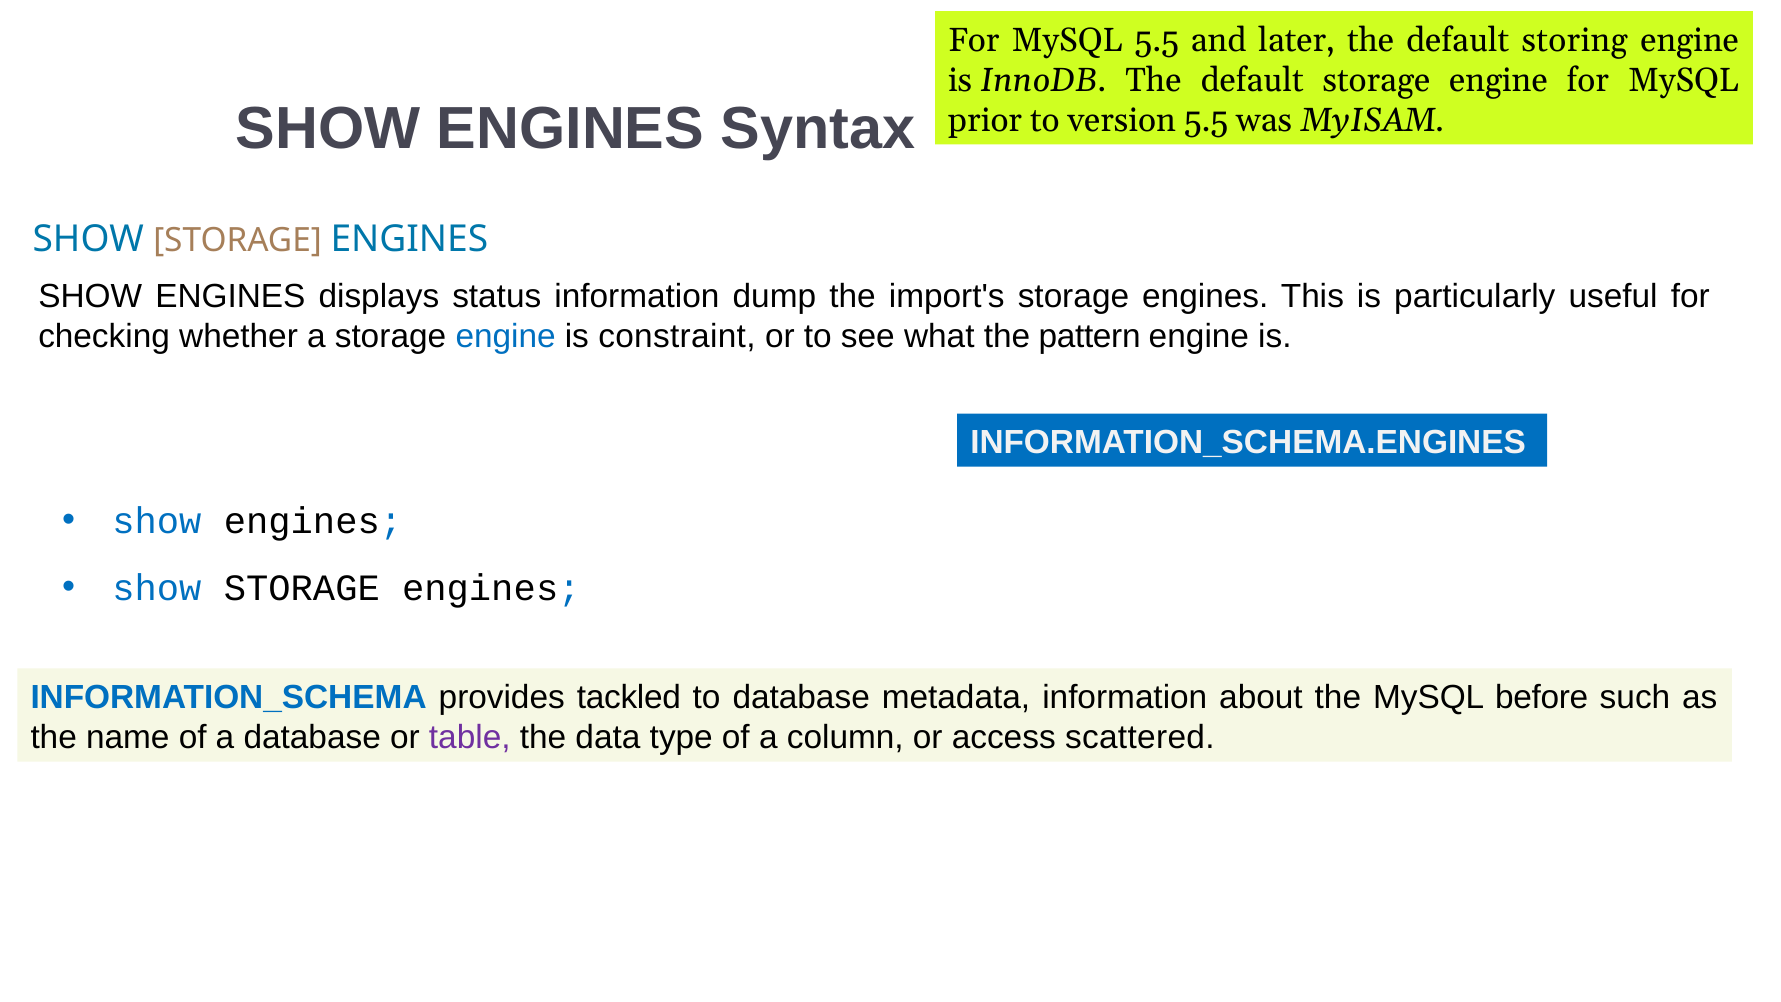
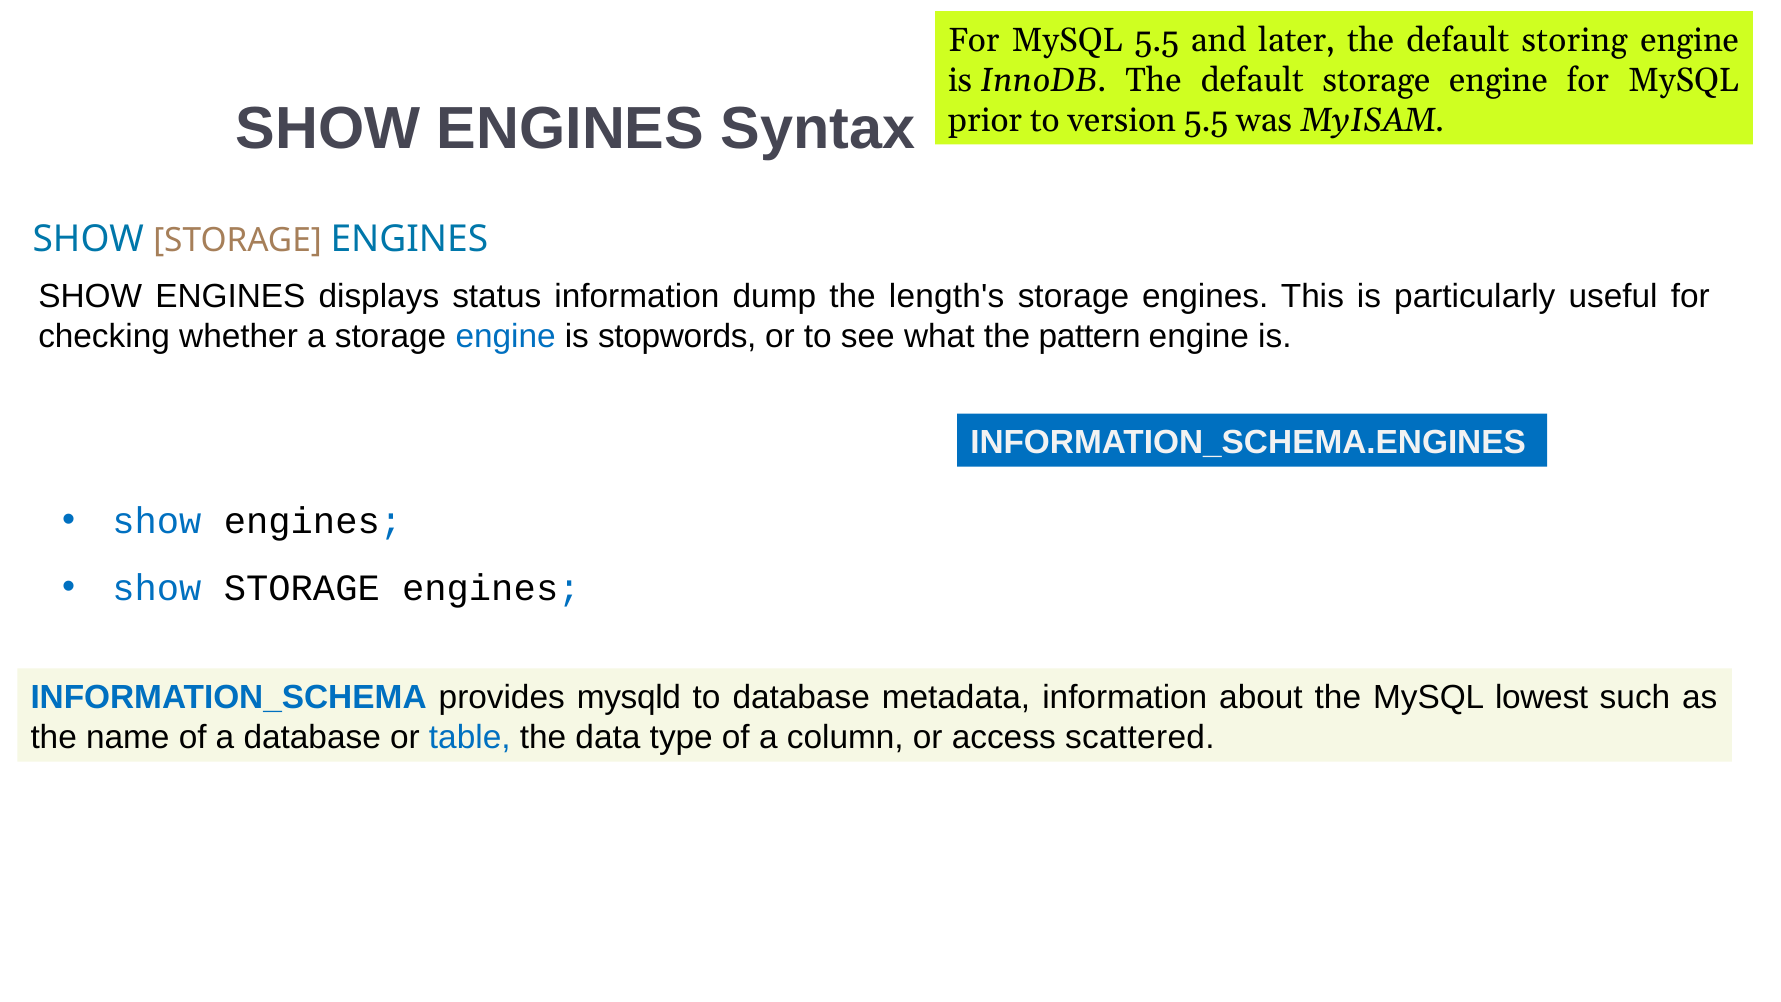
import's: import's -> length's
constraint: constraint -> stopwords
tackled: tackled -> mysqld
before: before -> lowest
table colour: purple -> blue
